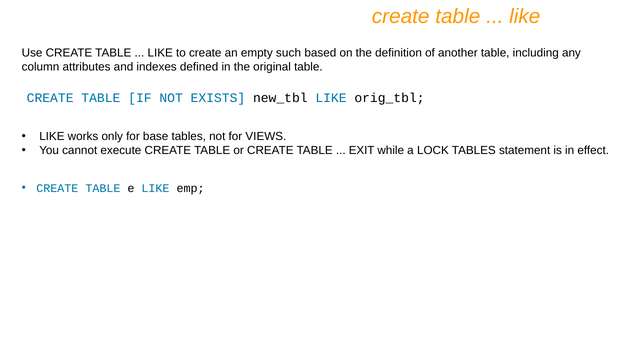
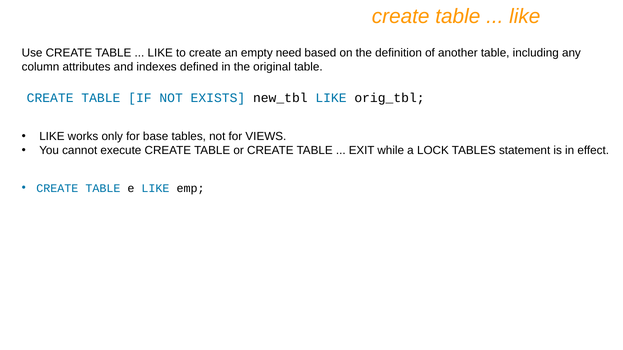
such: such -> need
